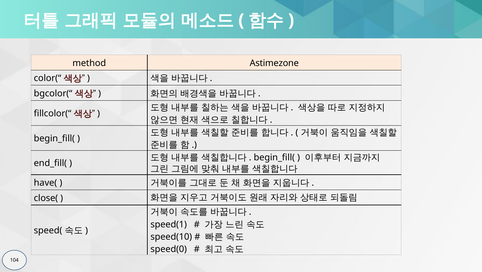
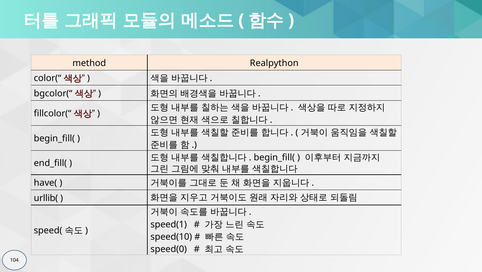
Astimezone: Astimezone -> Realpython
close(: close( -> urllib(
